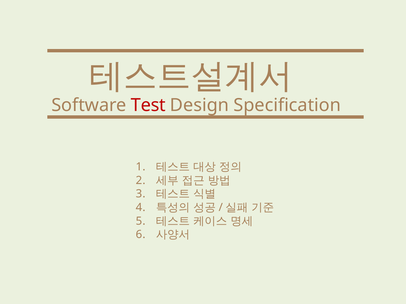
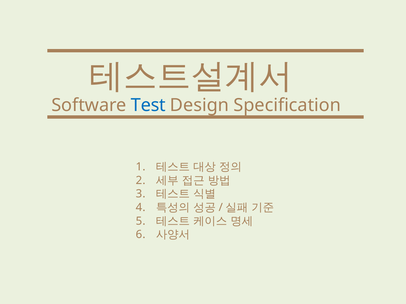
Test colour: red -> blue
